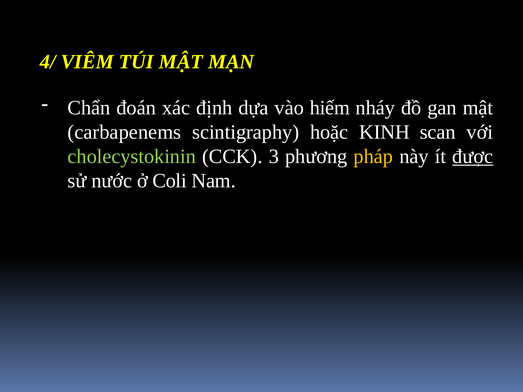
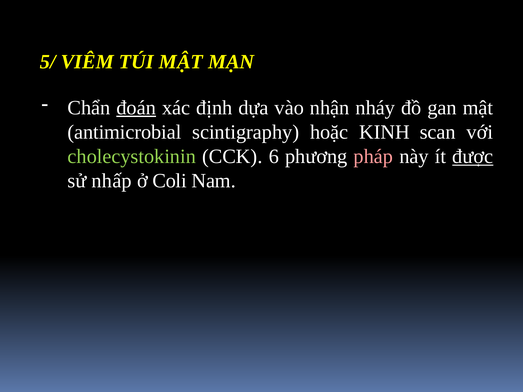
4/: 4/ -> 5/
đoán underline: none -> present
hiếm: hiếm -> nhận
carbapenems: carbapenems -> antimicrobial
3: 3 -> 6
pháp colour: yellow -> pink
nước: nước -> nhấp
